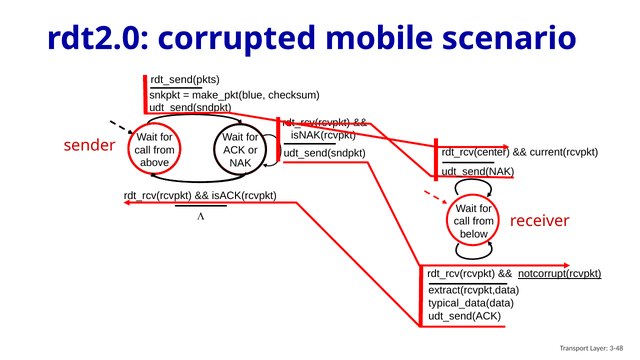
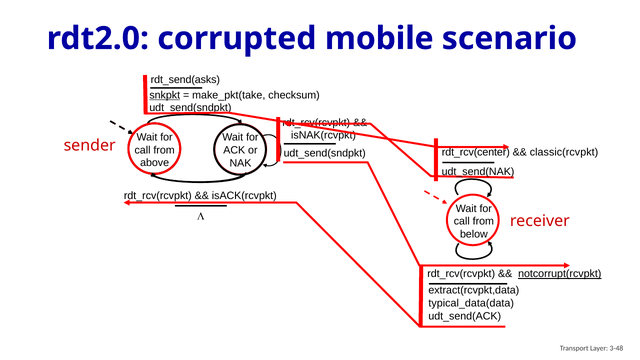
rdt_send(pkts: rdt_send(pkts -> rdt_send(asks
snkpkt underline: none -> present
make_pkt(blue: make_pkt(blue -> make_pkt(take
current(rcvpkt: current(rcvpkt -> classic(rcvpkt
